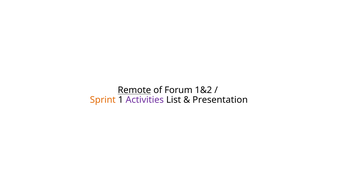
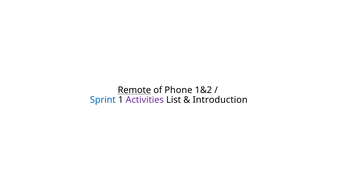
Forum: Forum -> Phone
Sprint colour: orange -> blue
Presentation: Presentation -> Introduction
